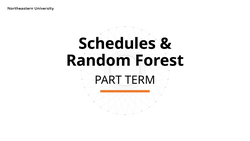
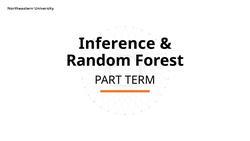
Schedules: Schedules -> Inference
